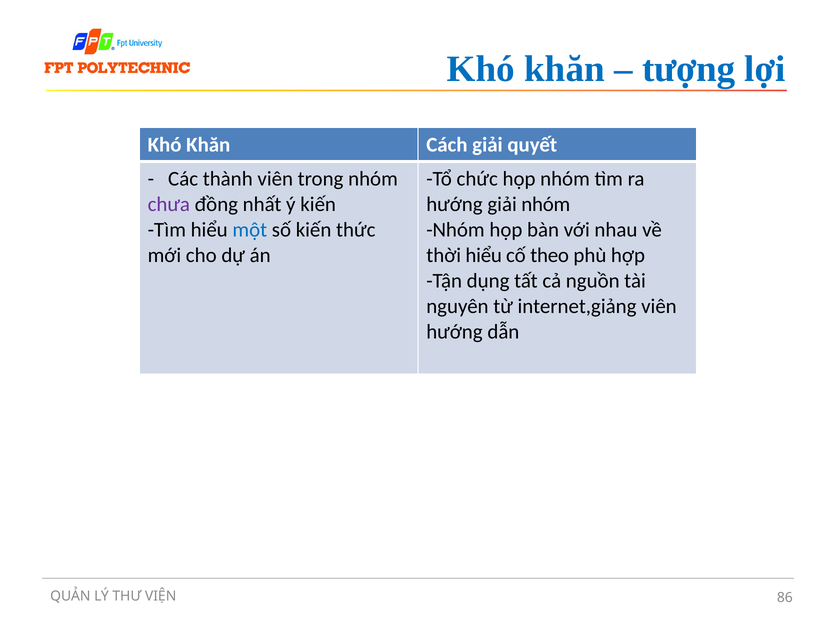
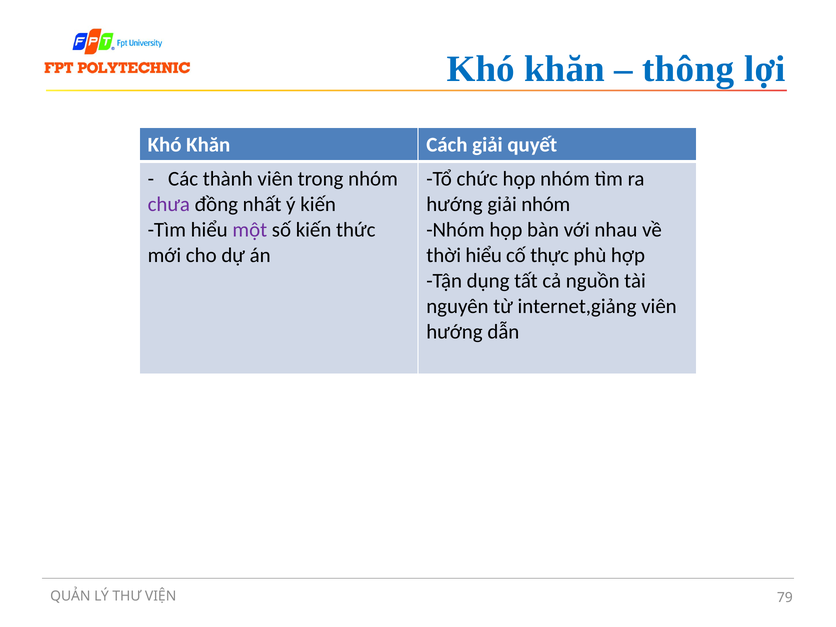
tượng: tượng -> thông
một colour: blue -> purple
theo: theo -> thực
86: 86 -> 79
